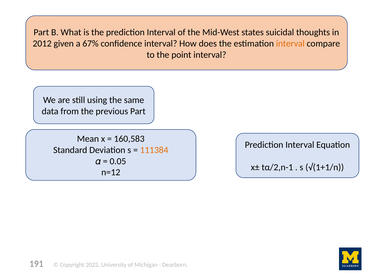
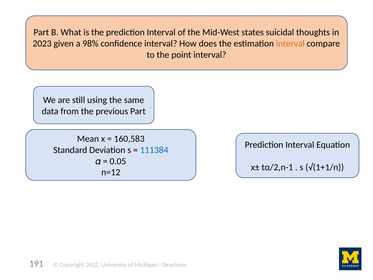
2012: 2012 -> 2023
67%: 67% -> 98%
111384 colour: orange -> blue
